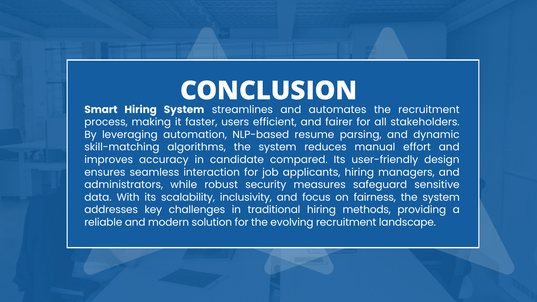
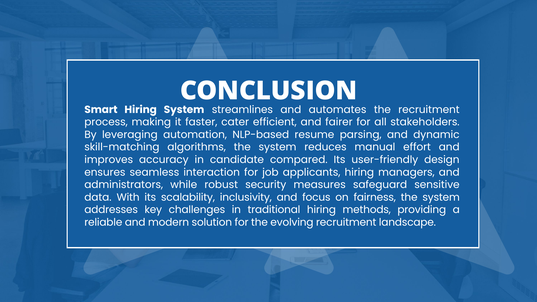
users: users -> cater
